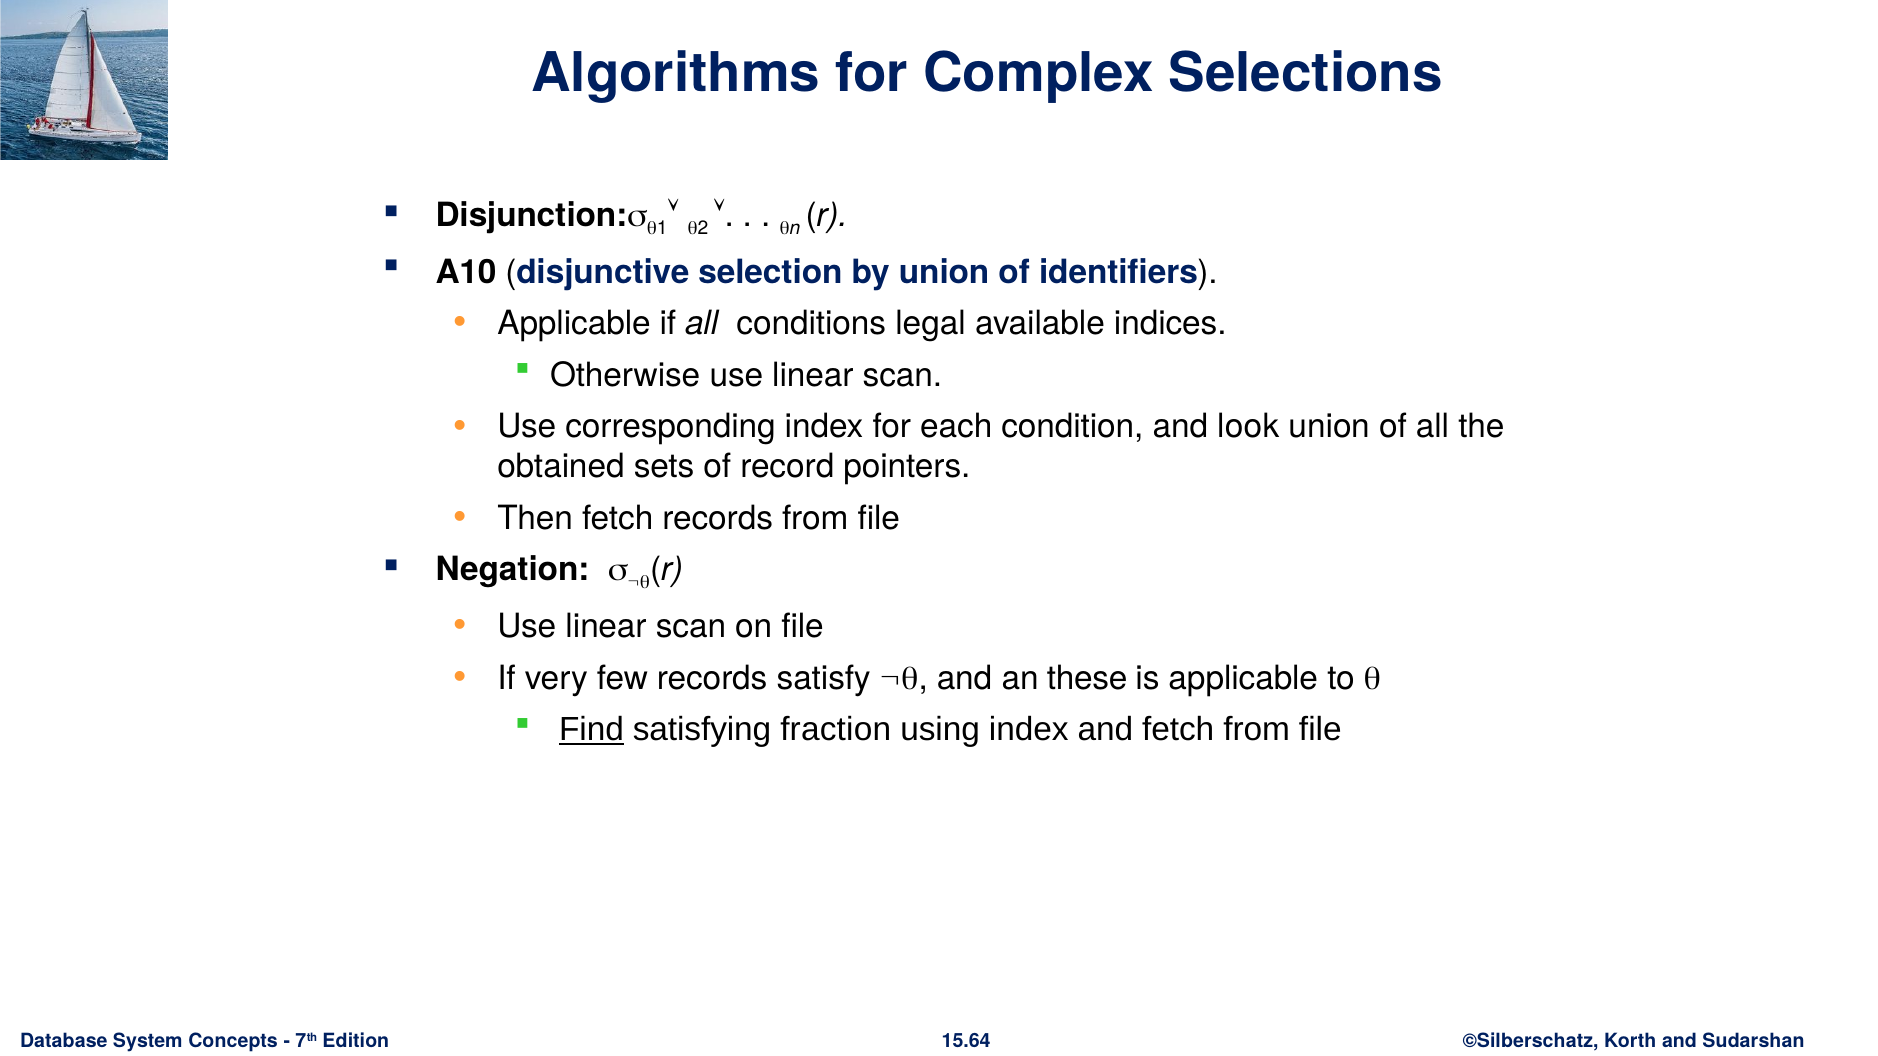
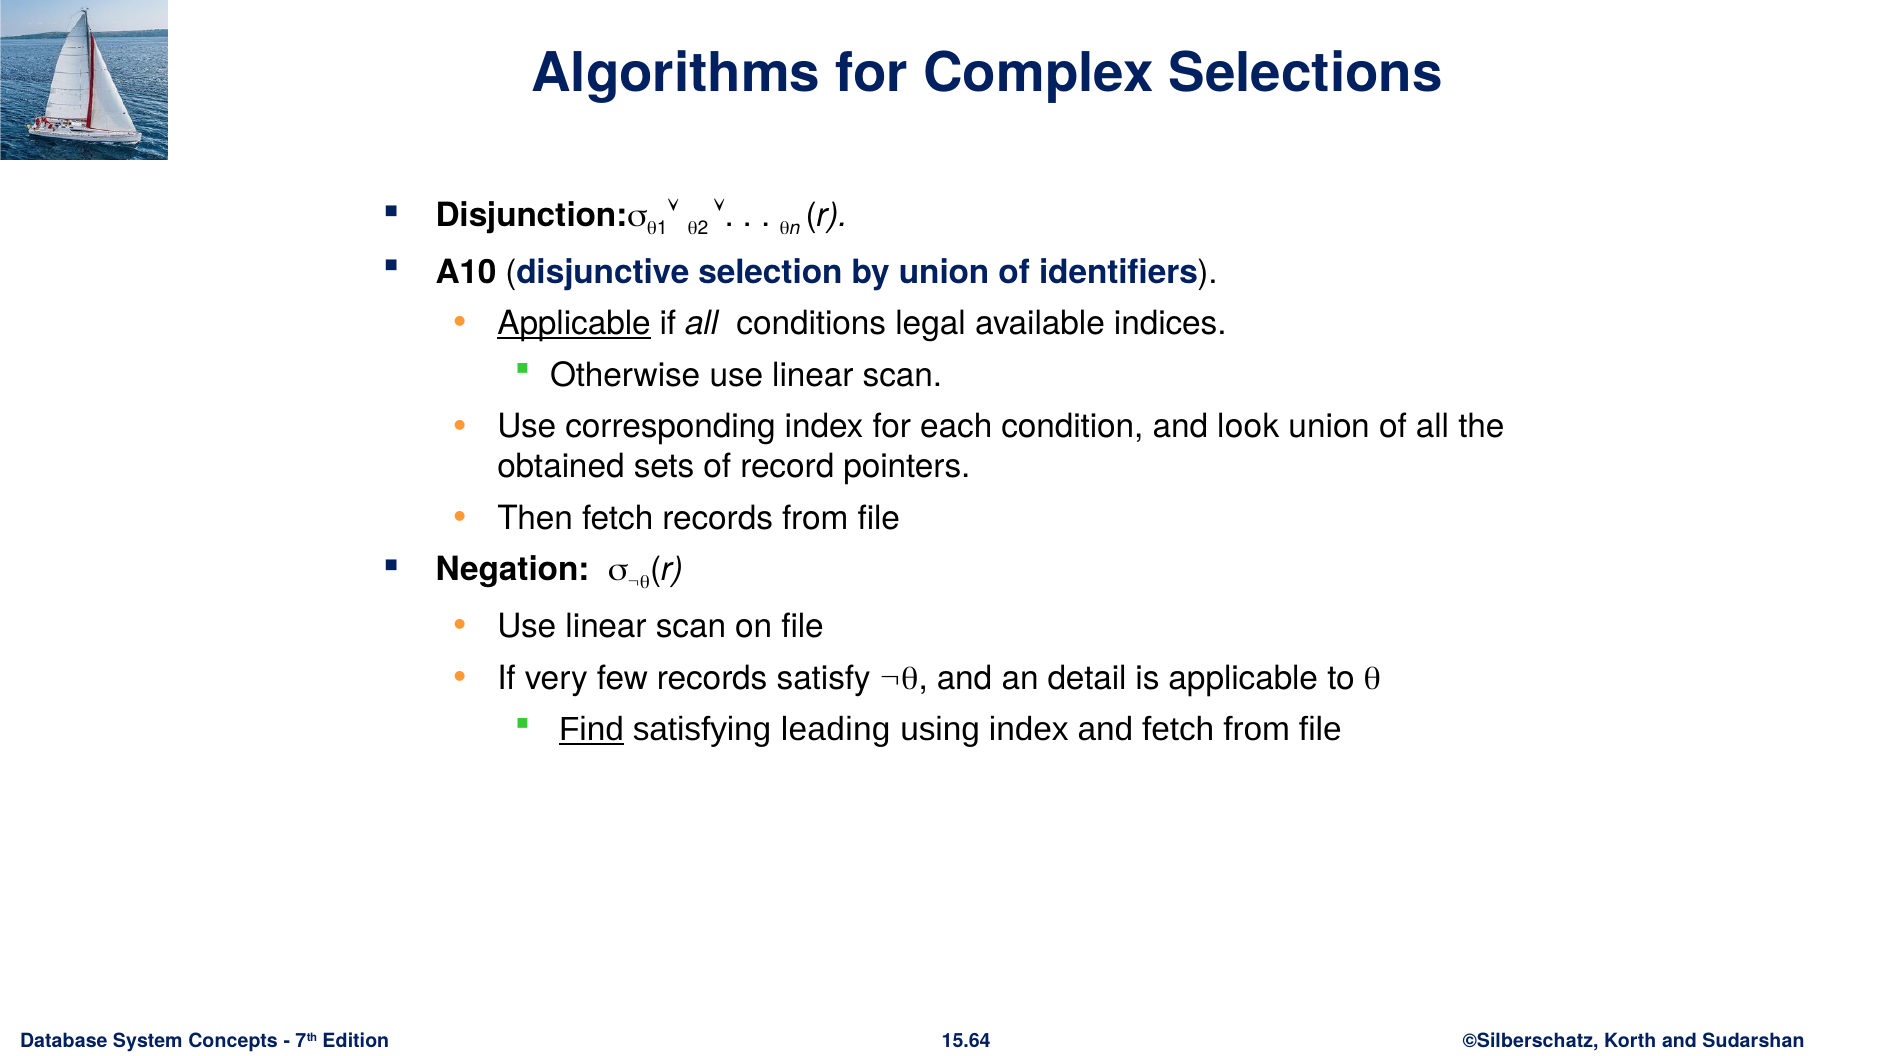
Applicable at (574, 324) underline: none -> present
these: these -> detail
fraction: fraction -> leading
